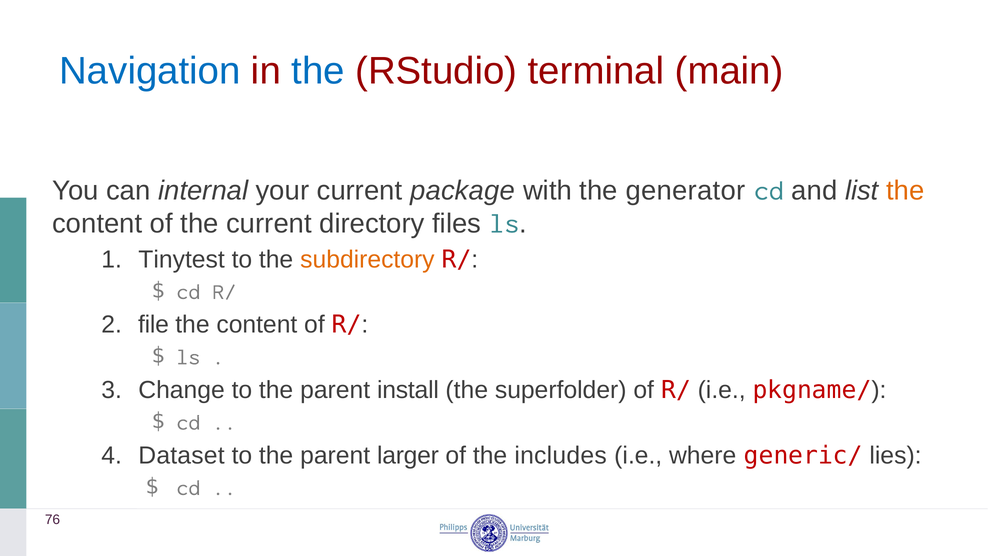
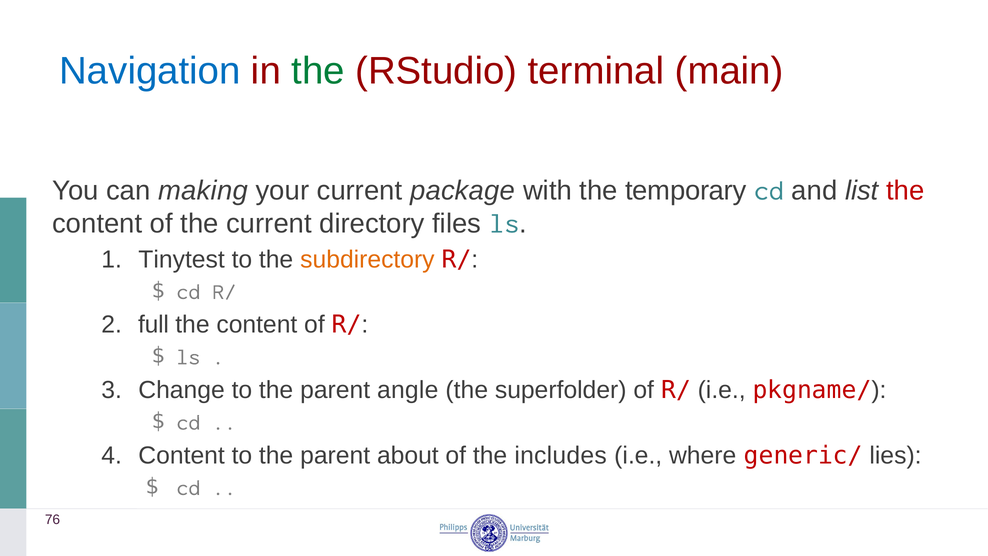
the at (318, 71) colour: blue -> green
internal: internal -> making
generator: generator -> temporary
the at (905, 190) colour: orange -> red
file: file -> full
install: install -> angle
Dataset at (181, 455): Dataset -> Content
larger: larger -> about
